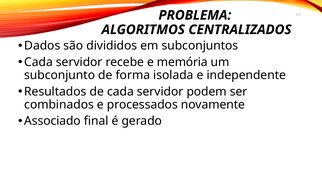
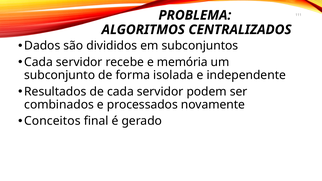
Associado: Associado -> Conceitos
